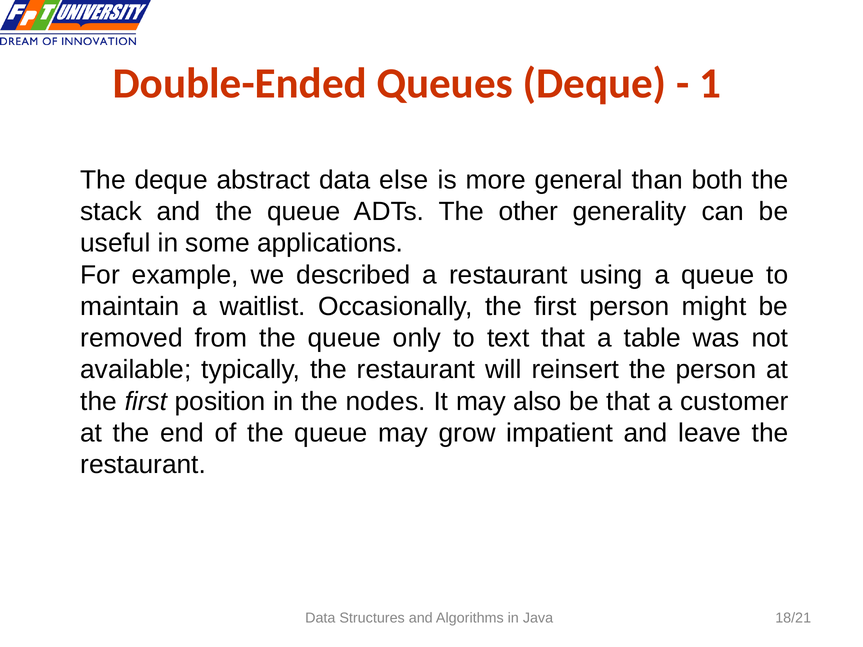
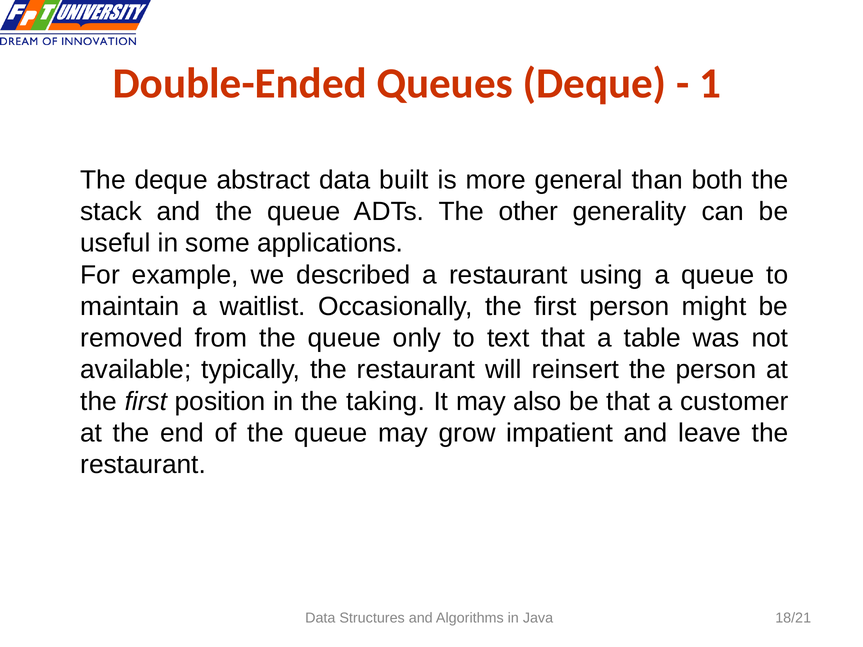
else: else -> built
nodes: nodes -> taking
